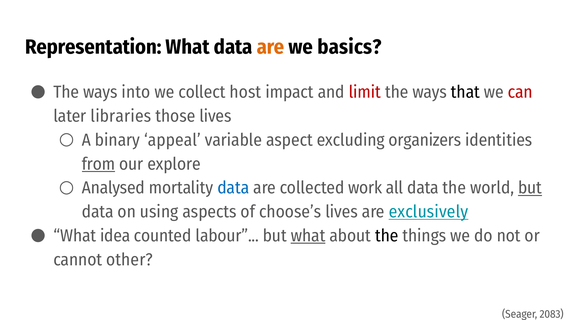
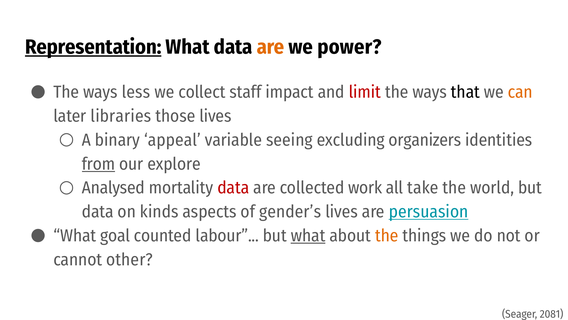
Representation underline: none -> present
basics: basics -> power
into: into -> less
host: host -> staff
can colour: red -> orange
aspect: aspect -> seeing
data at (233, 188) colour: blue -> red
all data: data -> take
but at (530, 188) underline: present -> none
using: using -> kinds
choose’s: choose’s -> gender’s
exclusively: exclusively -> persuasion
idea: idea -> goal
the at (387, 235) colour: black -> orange
2083: 2083 -> 2081
